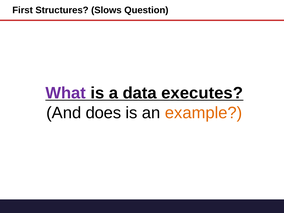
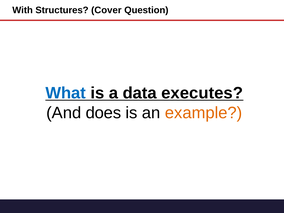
First: First -> With
Slows: Slows -> Cover
What colour: purple -> blue
